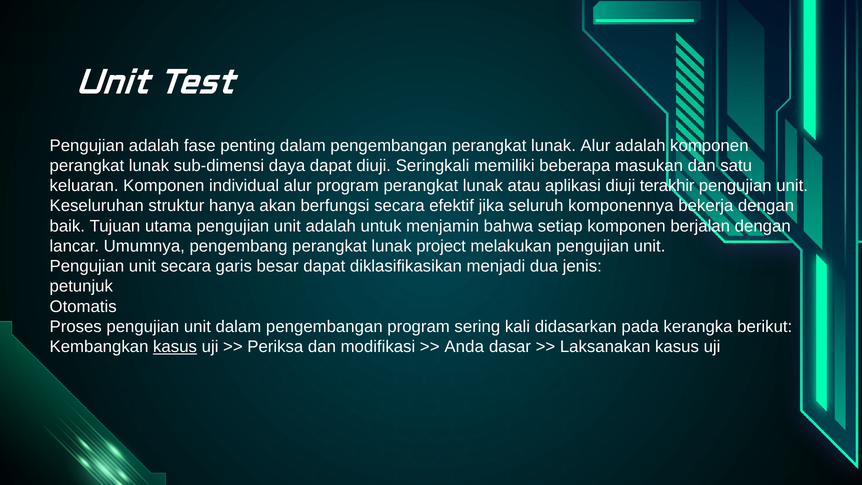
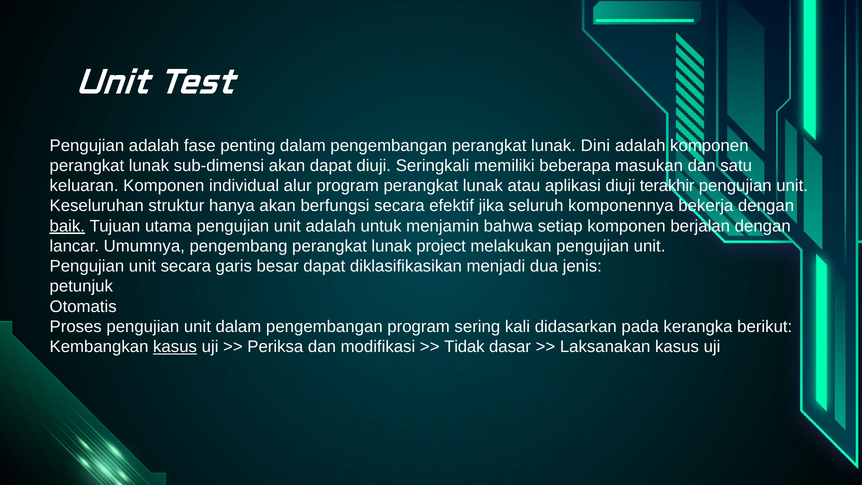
lunak Alur: Alur -> Dini
sub-dimensi daya: daya -> akan
baik underline: none -> present
Anda: Anda -> Tidak
